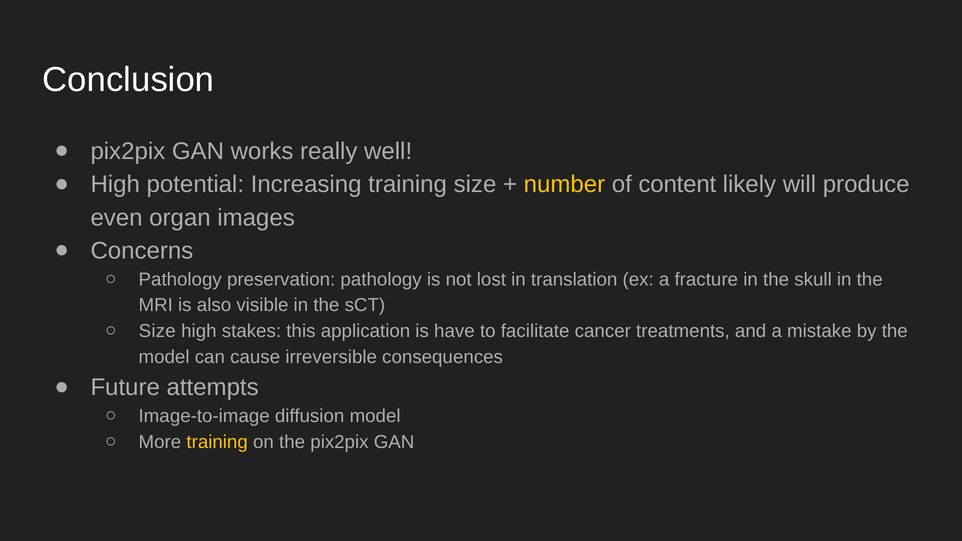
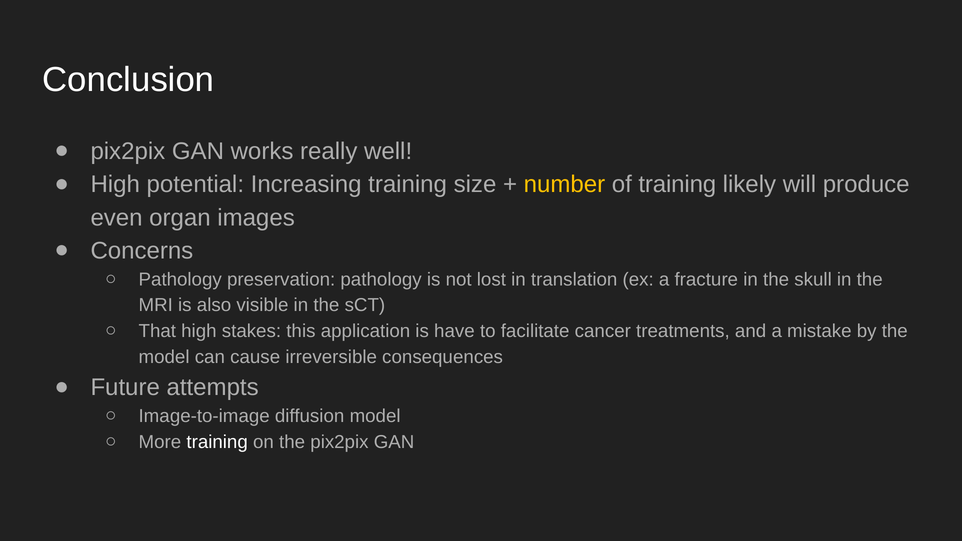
of content: content -> training
Size at (157, 331): Size -> That
training at (217, 442) colour: yellow -> white
